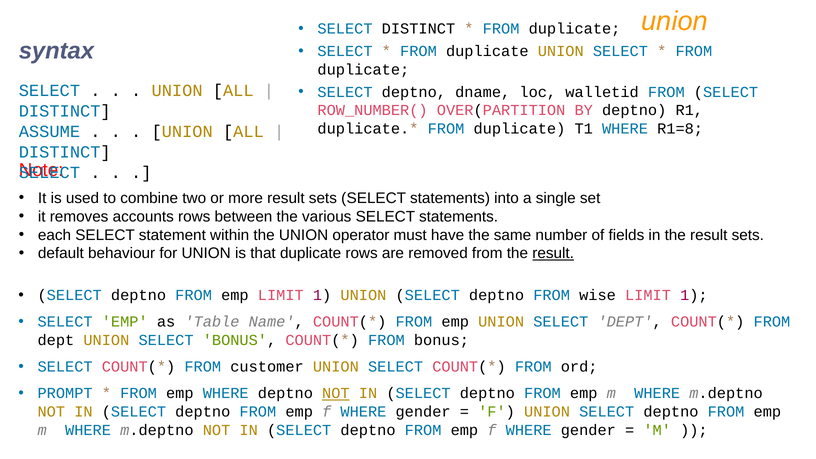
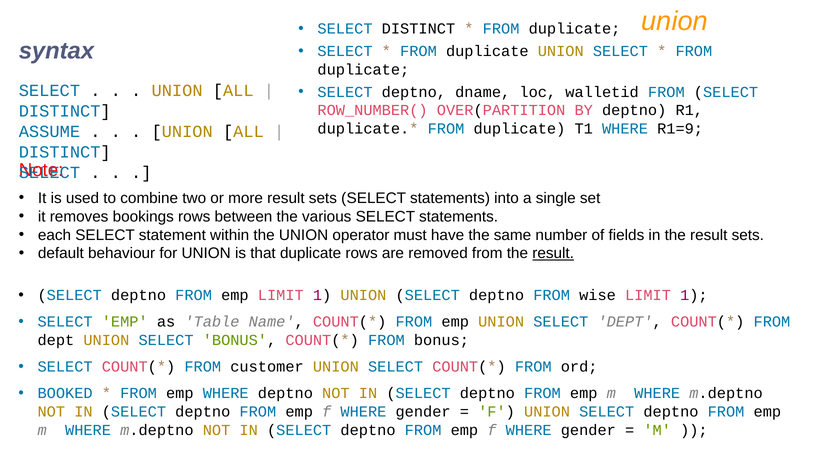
R1=8: R1=8 -> R1=9
accounts: accounts -> bookings
PROMPT: PROMPT -> BOOKED
NOT at (336, 393) underline: present -> none
